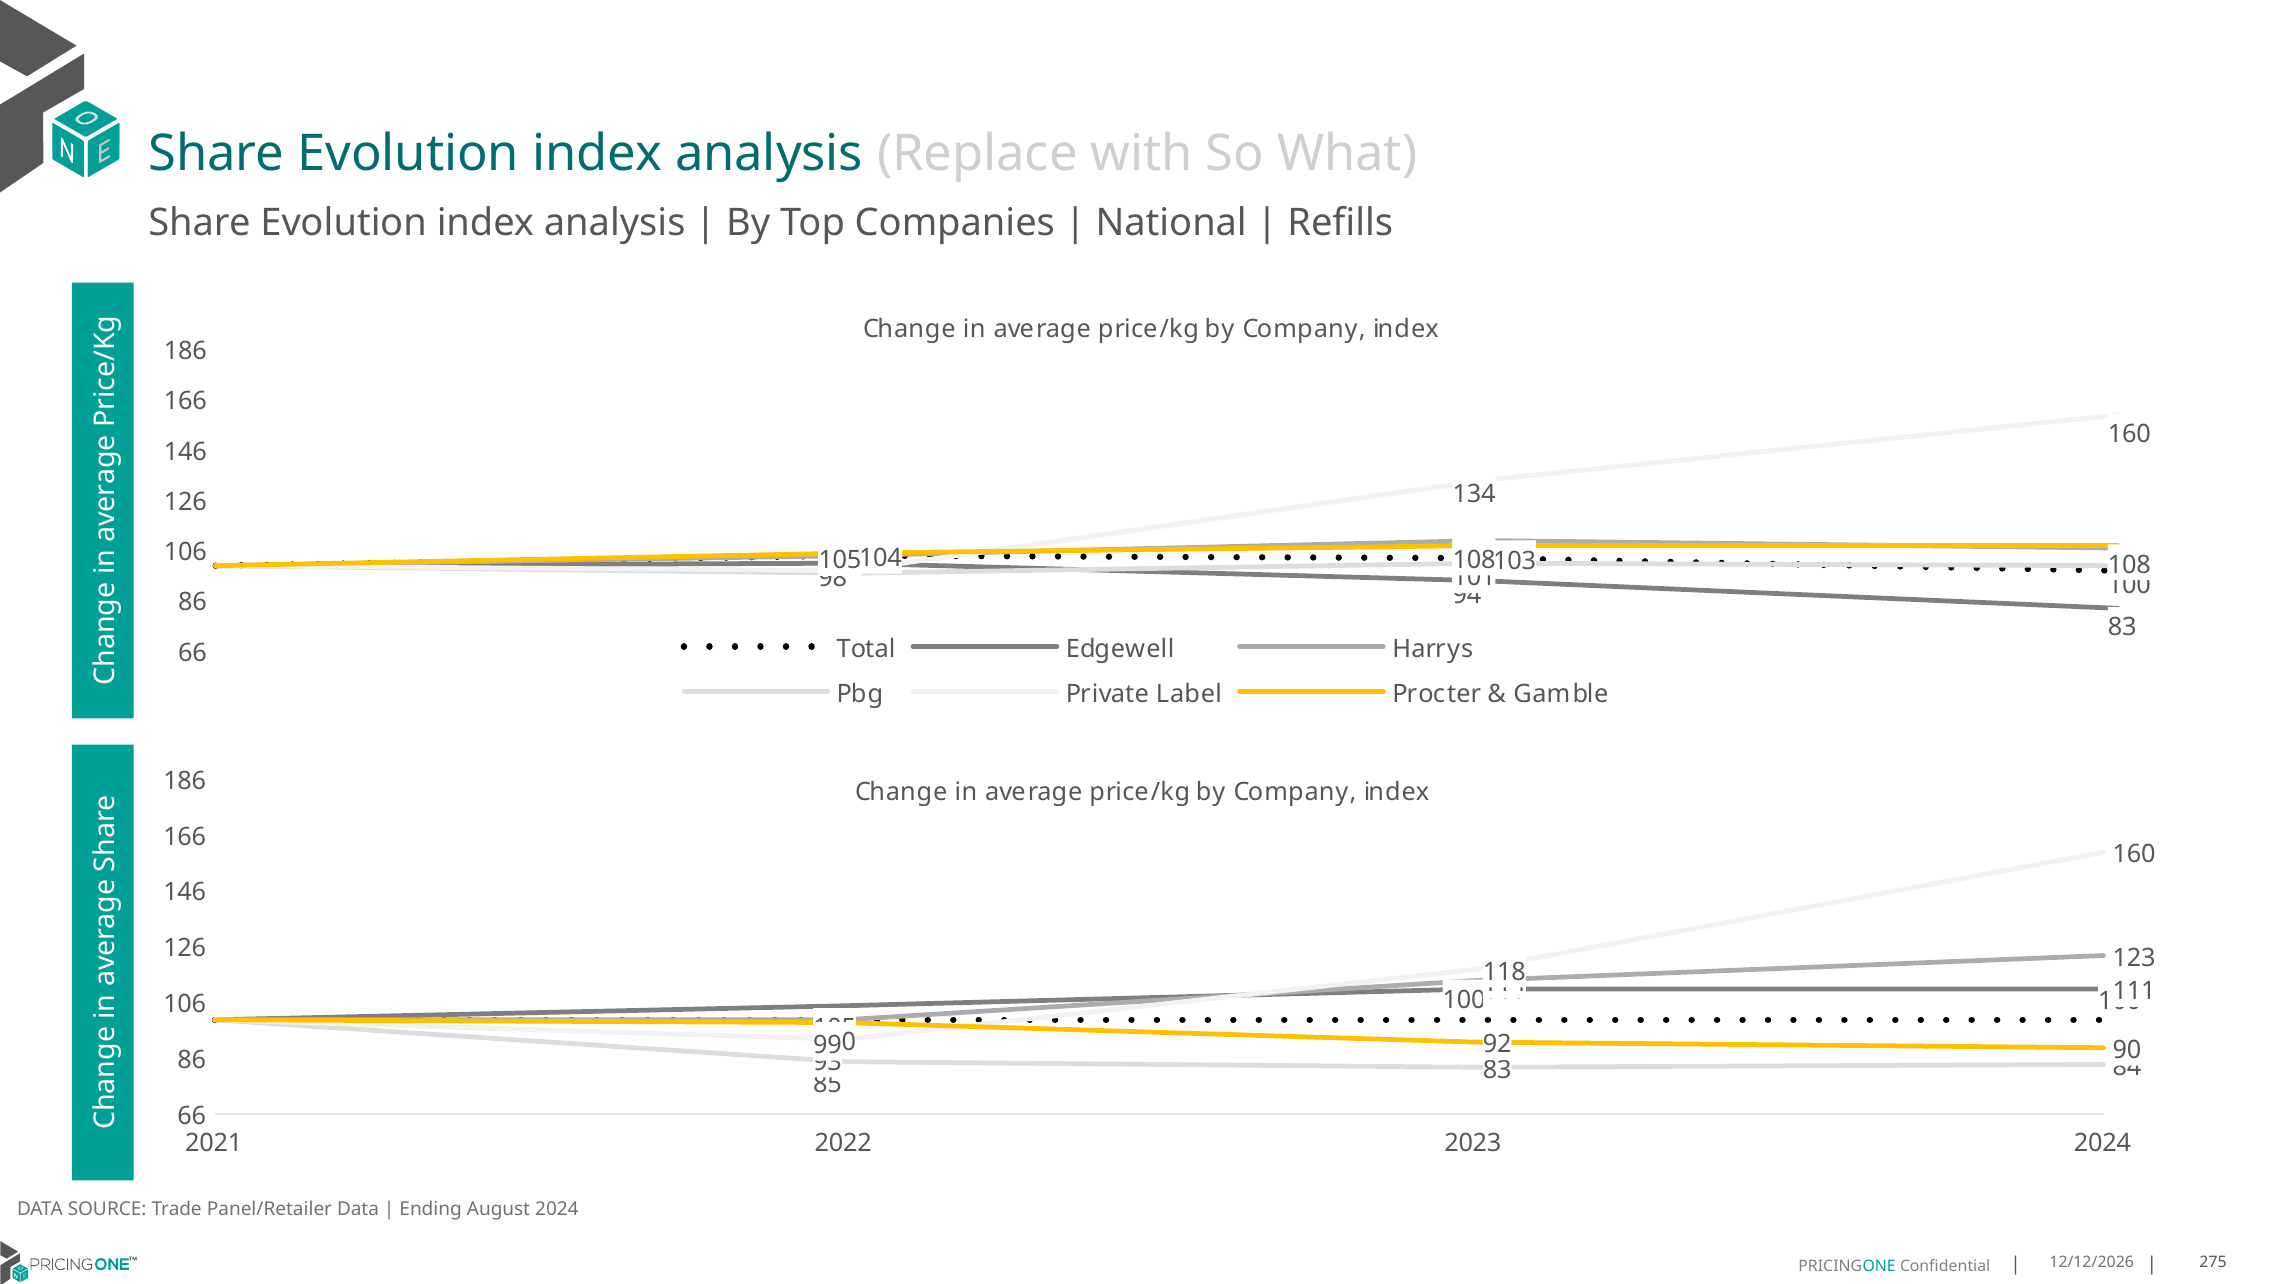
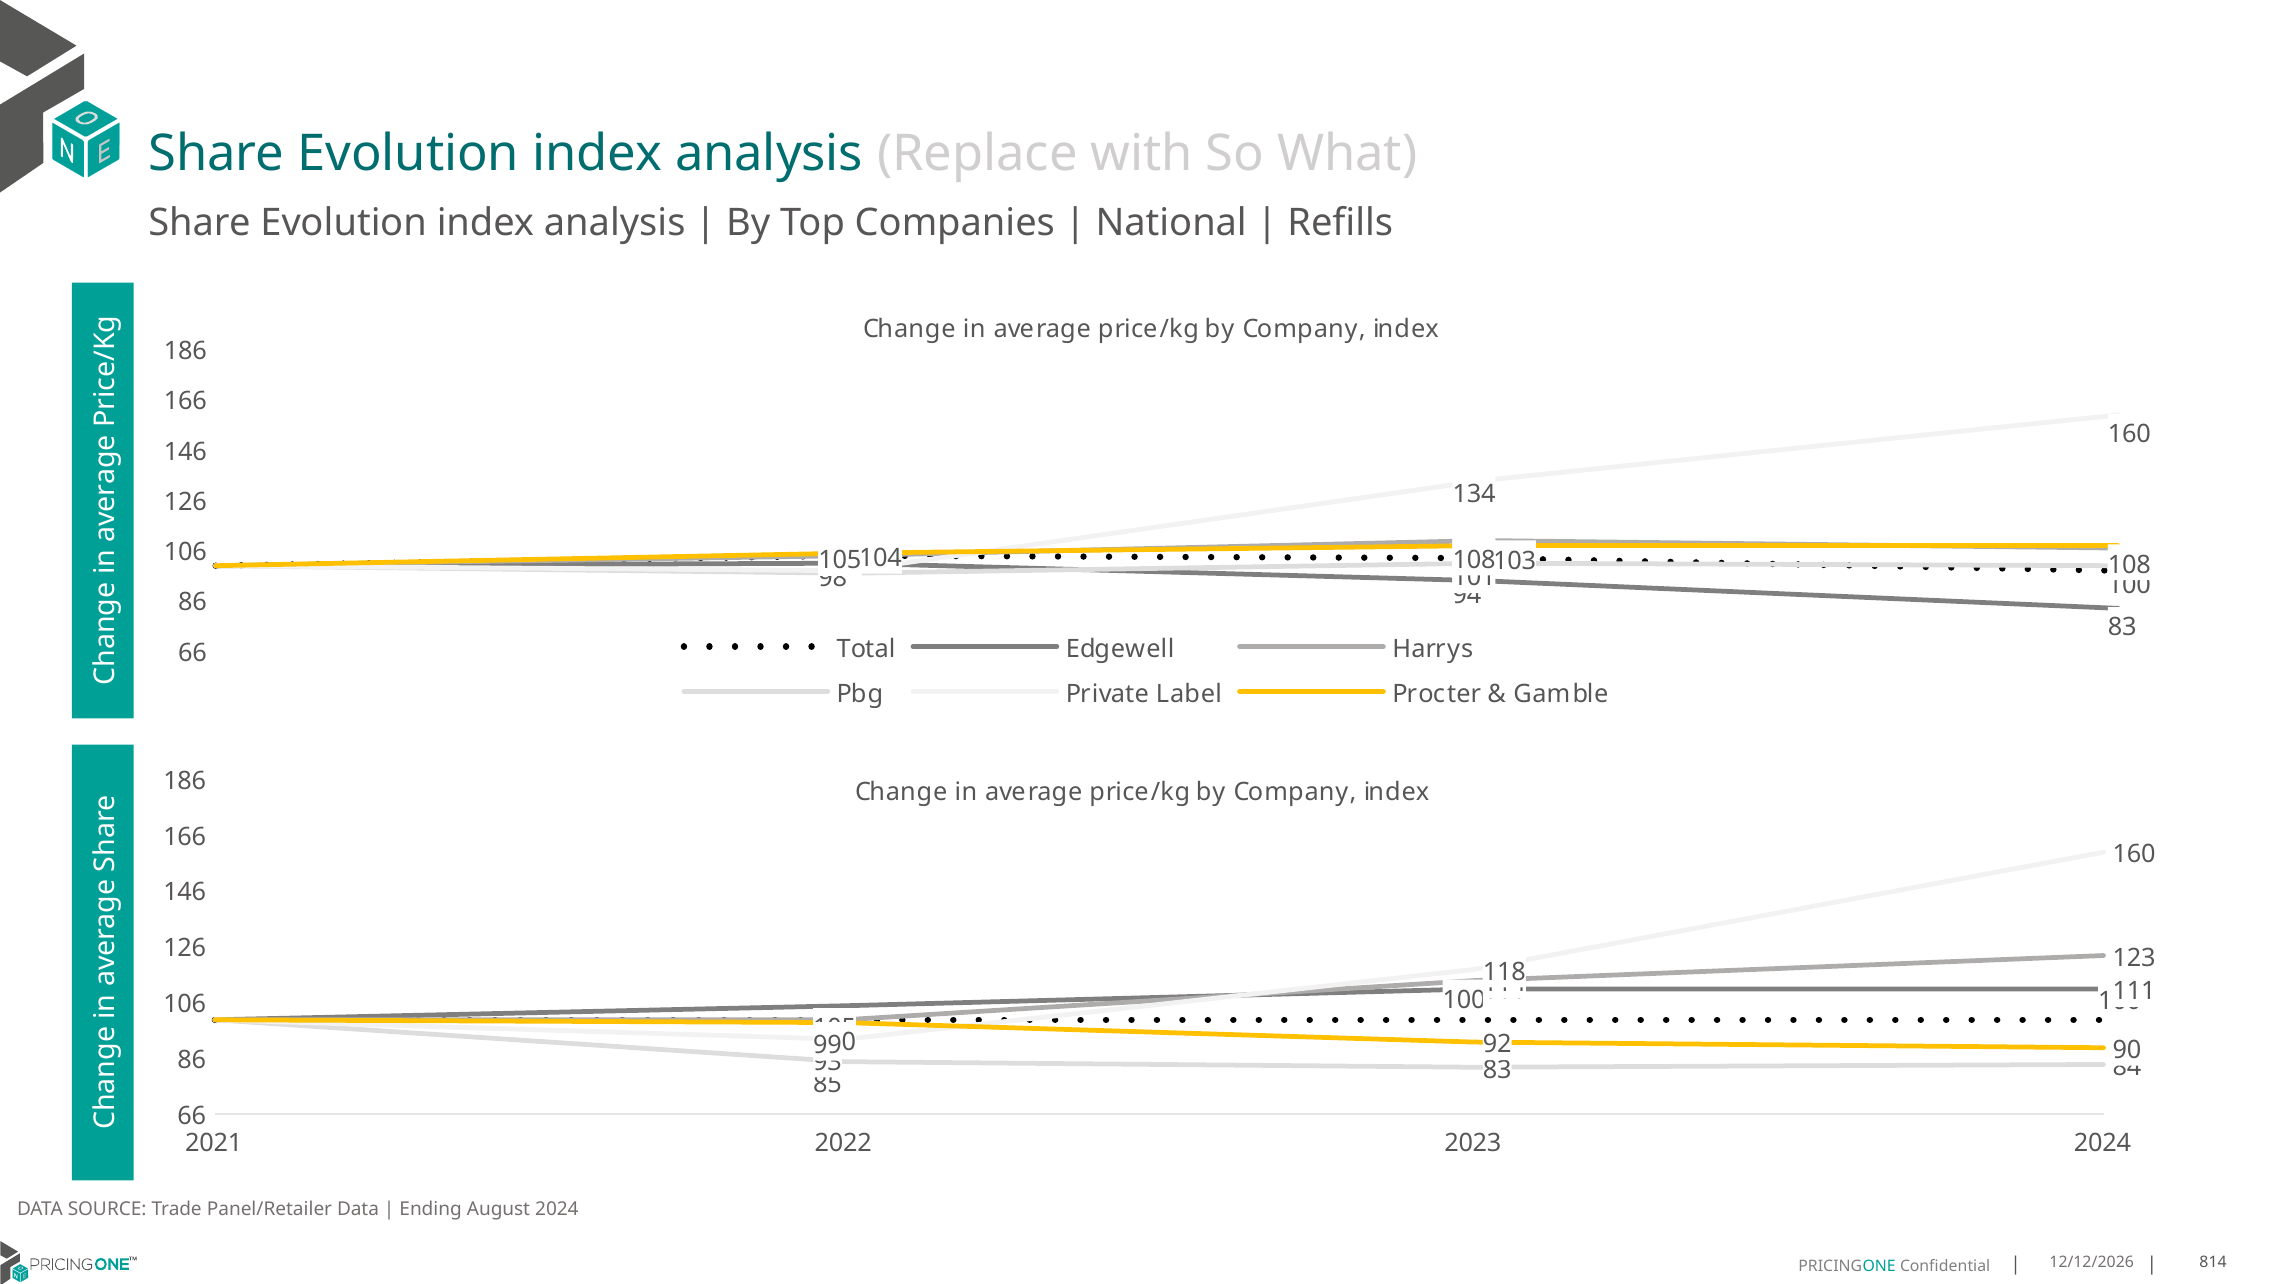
275: 275 -> 814
